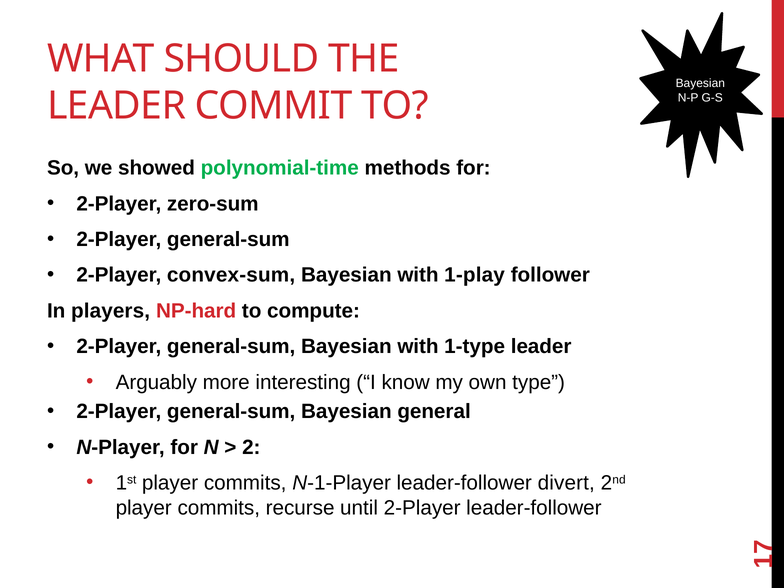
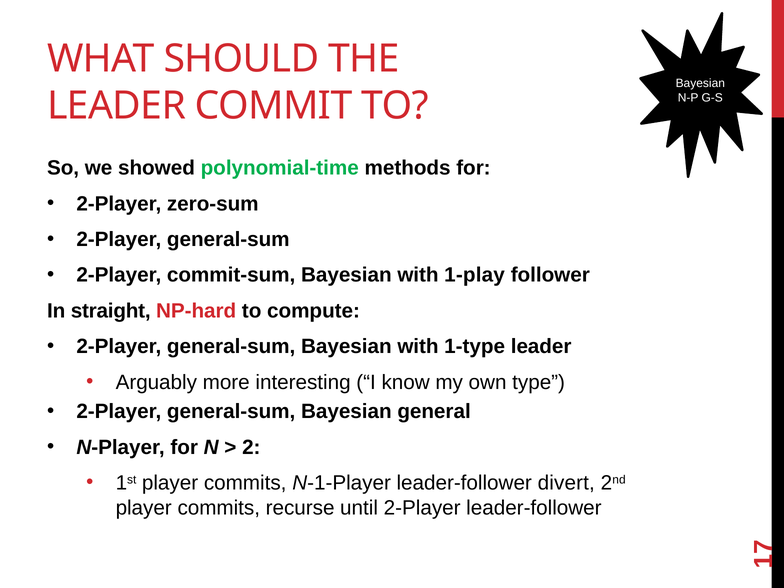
convex-sum: convex-sum -> commit-sum
players: players -> straight
